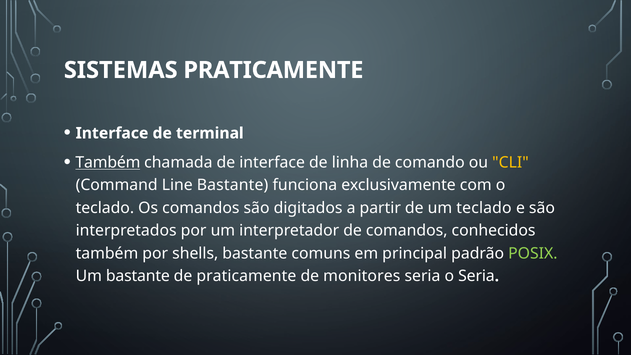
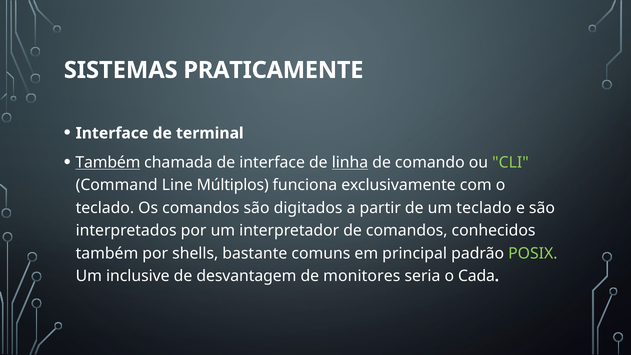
linha underline: none -> present
CLI colour: yellow -> light green
Line Bastante: Bastante -> Múltiplos
Um bastante: bastante -> inclusive
de praticamente: praticamente -> desvantagem
o Seria: Seria -> Cada
